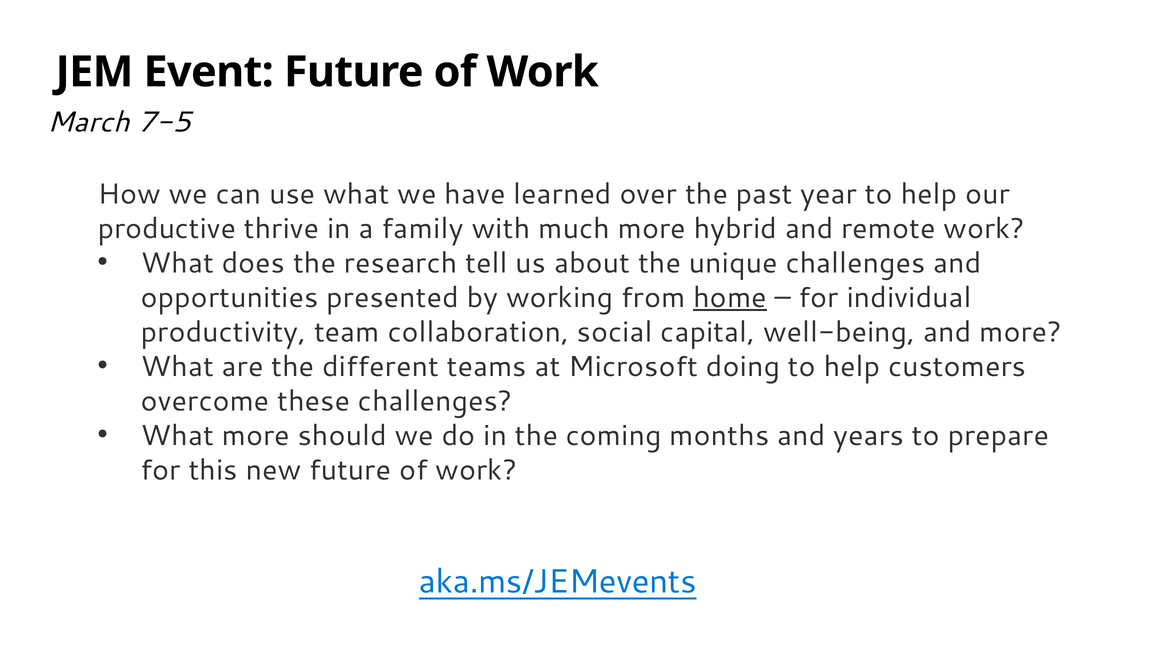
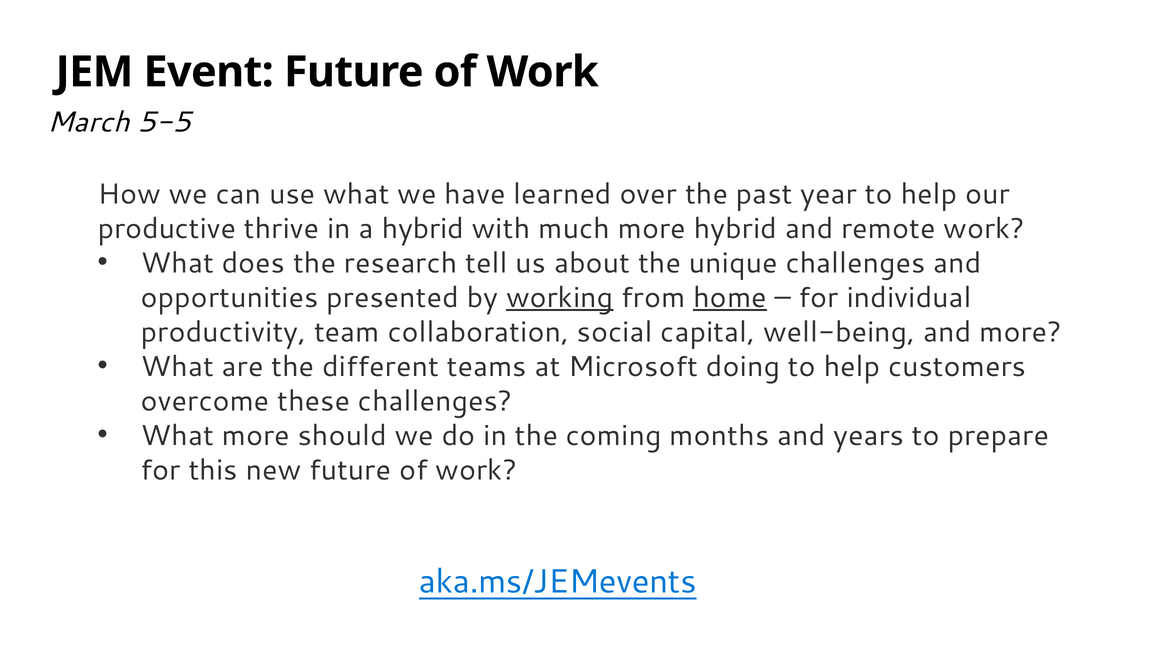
7-5: 7-5 -> 5-5
a family: family -> hybrid
working underline: none -> present
